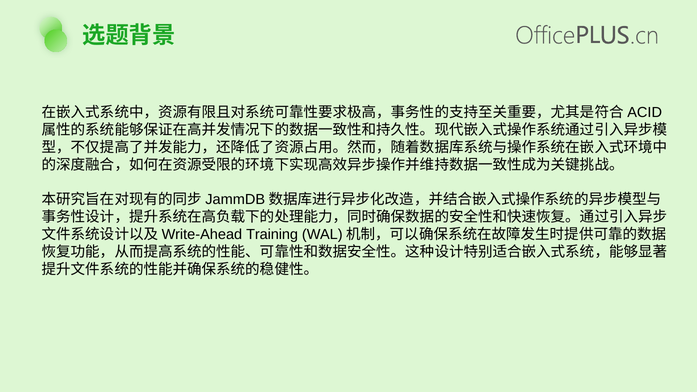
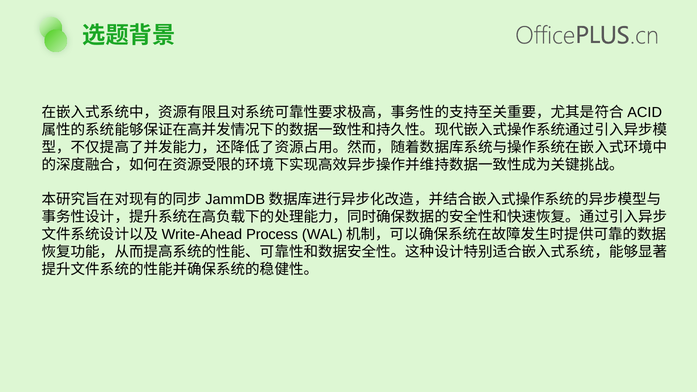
Training: Training -> Process
